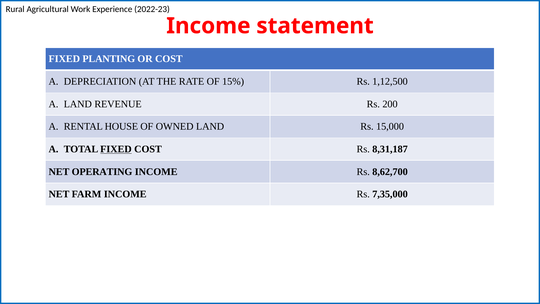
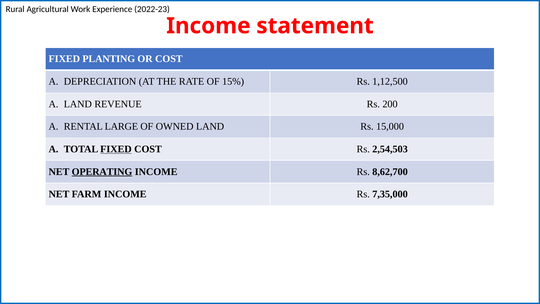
HOUSE: HOUSE -> LARGE
8,31,187: 8,31,187 -> 2,54,503
OPERATING underline: none -> present
